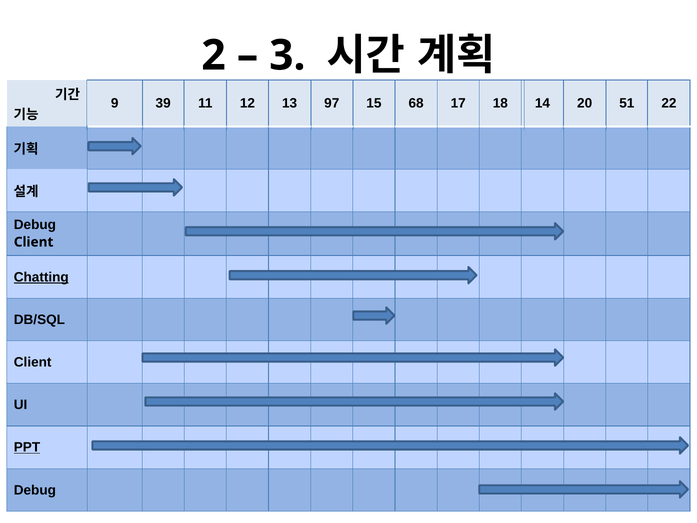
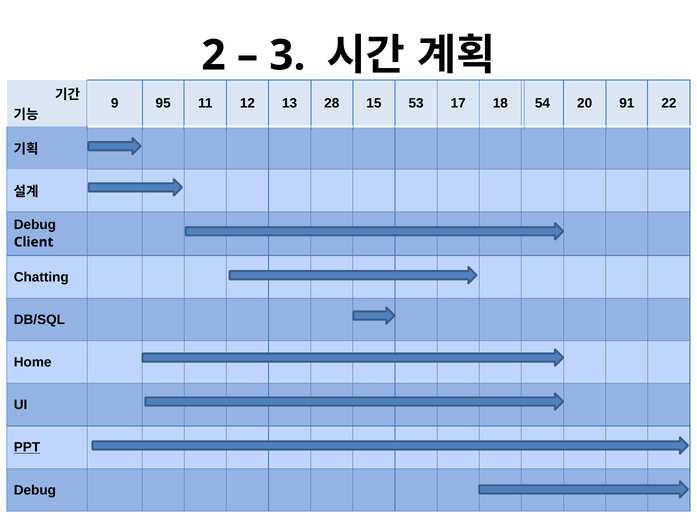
39: 39 -> 95
97: 97 -> 28
68: 68 -> 53
14: 14 -> 54
51: 51 -> 91
Chatting underline: present -> none
Client at (33, 362): Client -> Home
